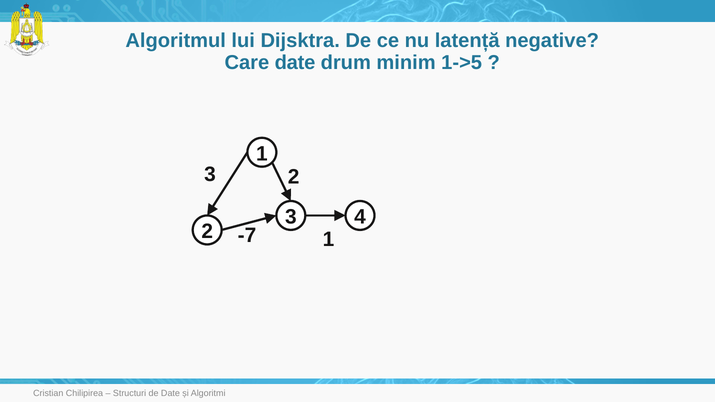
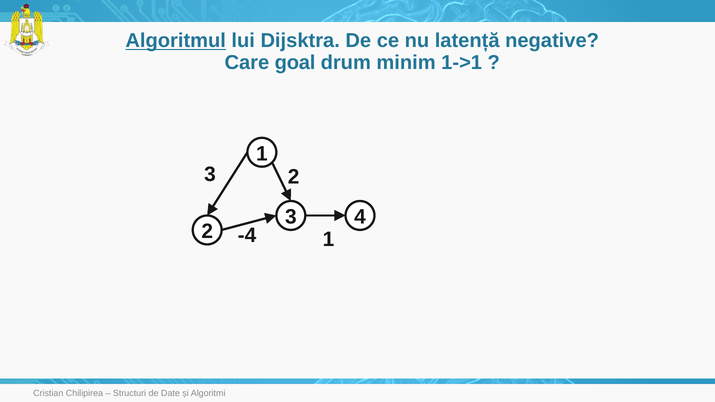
Algoritmul underline: none -> present
Care date: date -> goal
1->5: 1->5 -> 1->1
-7: -7 -> -4
